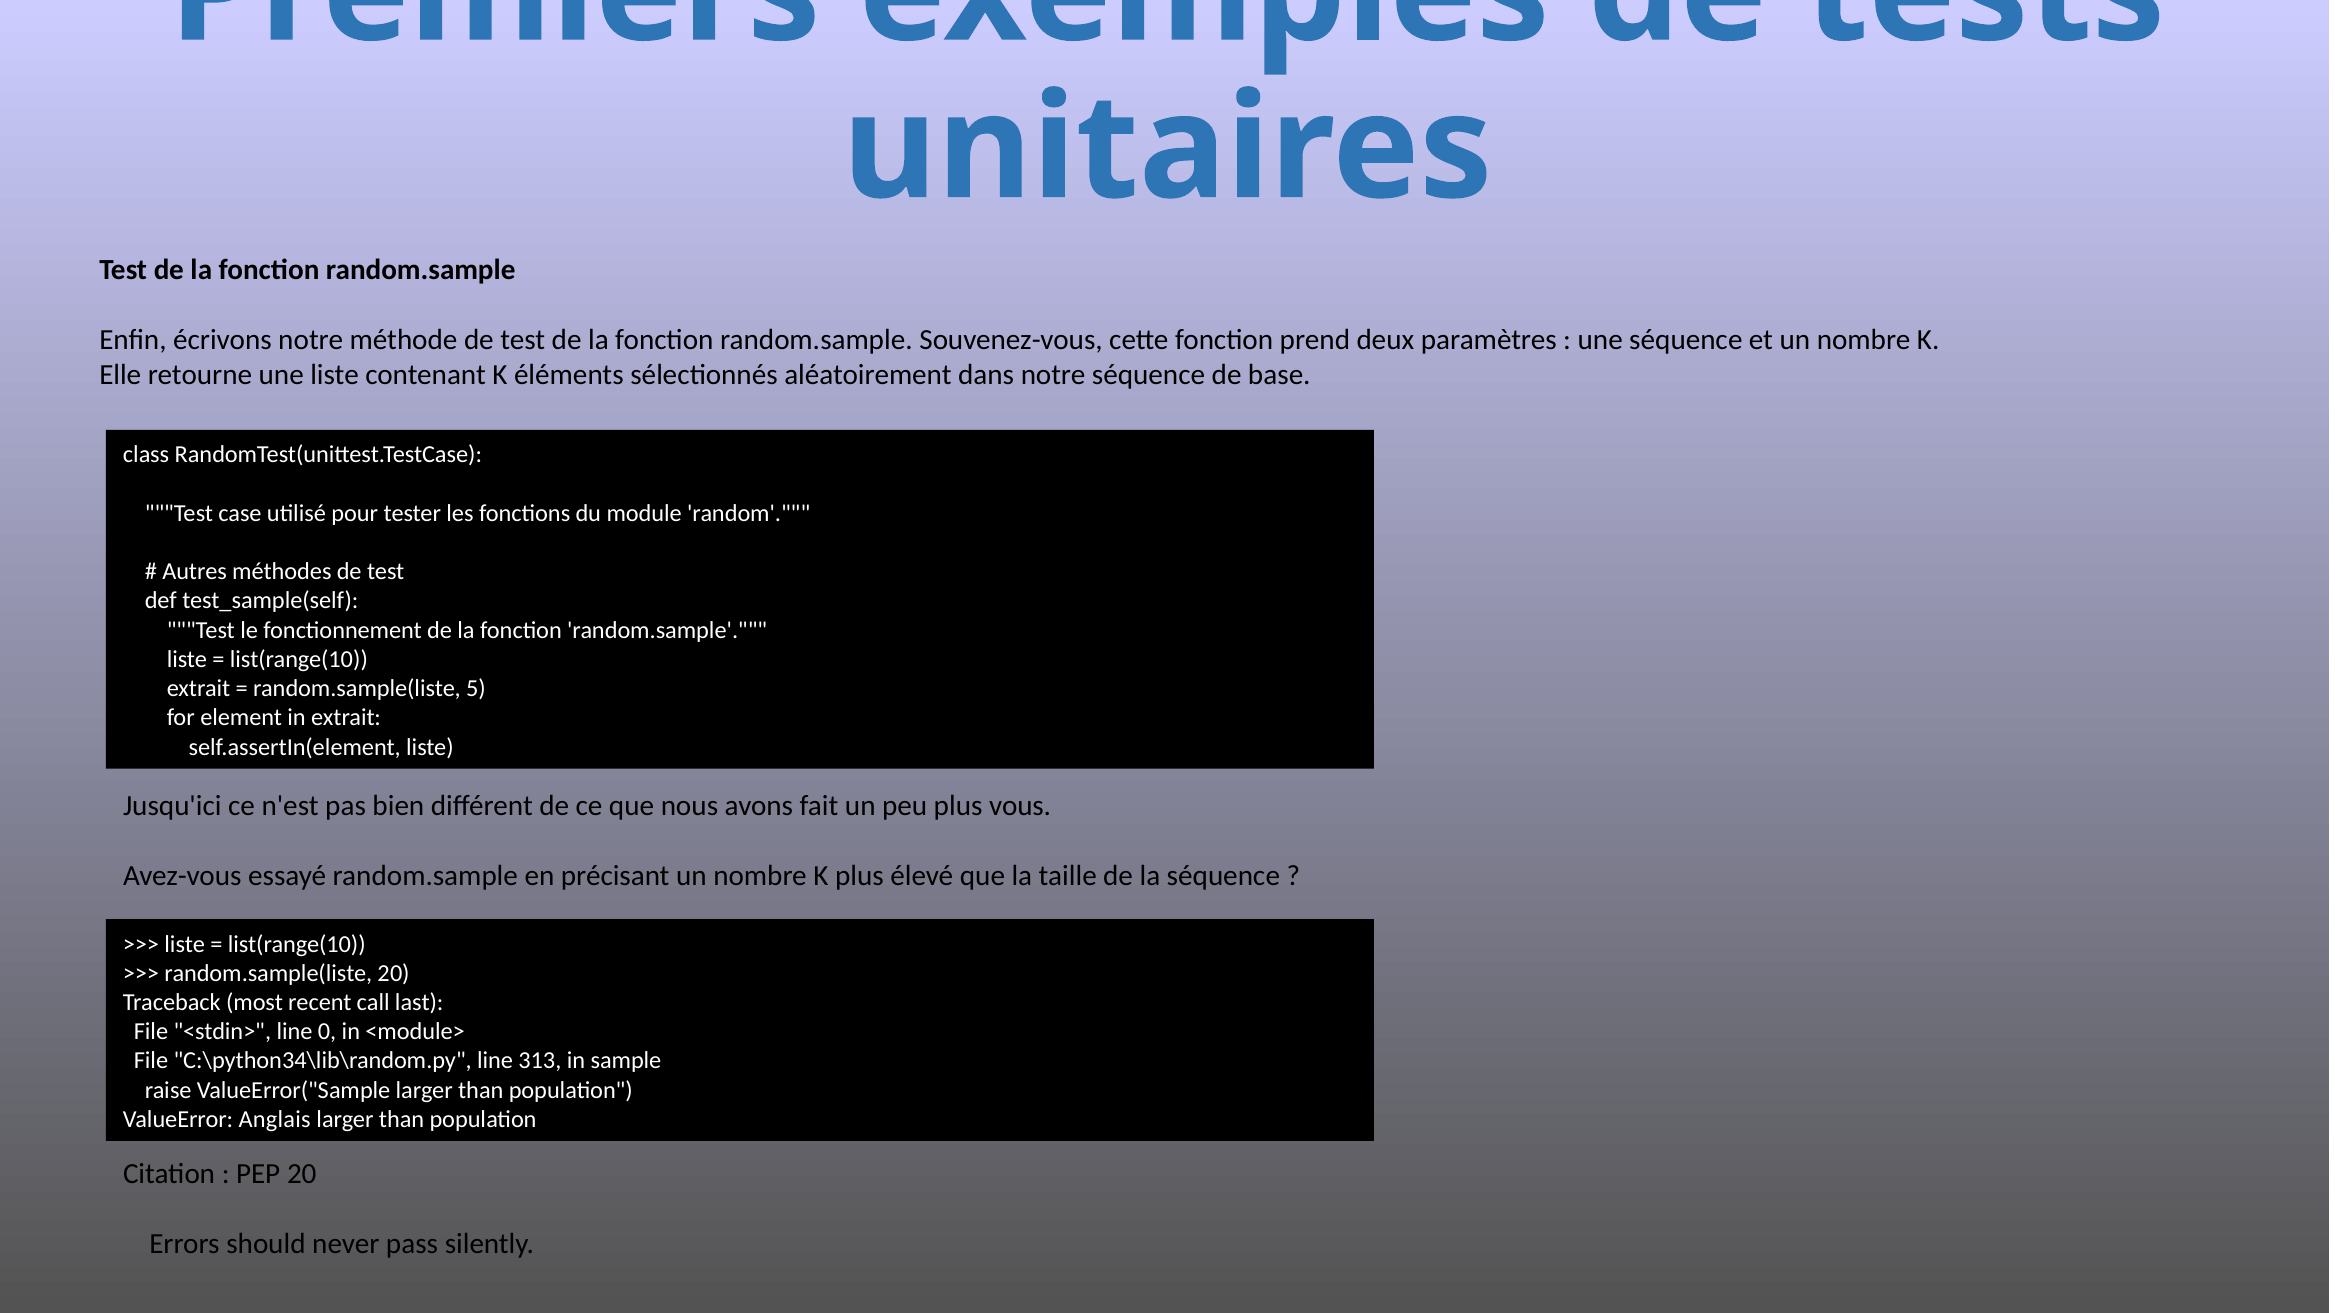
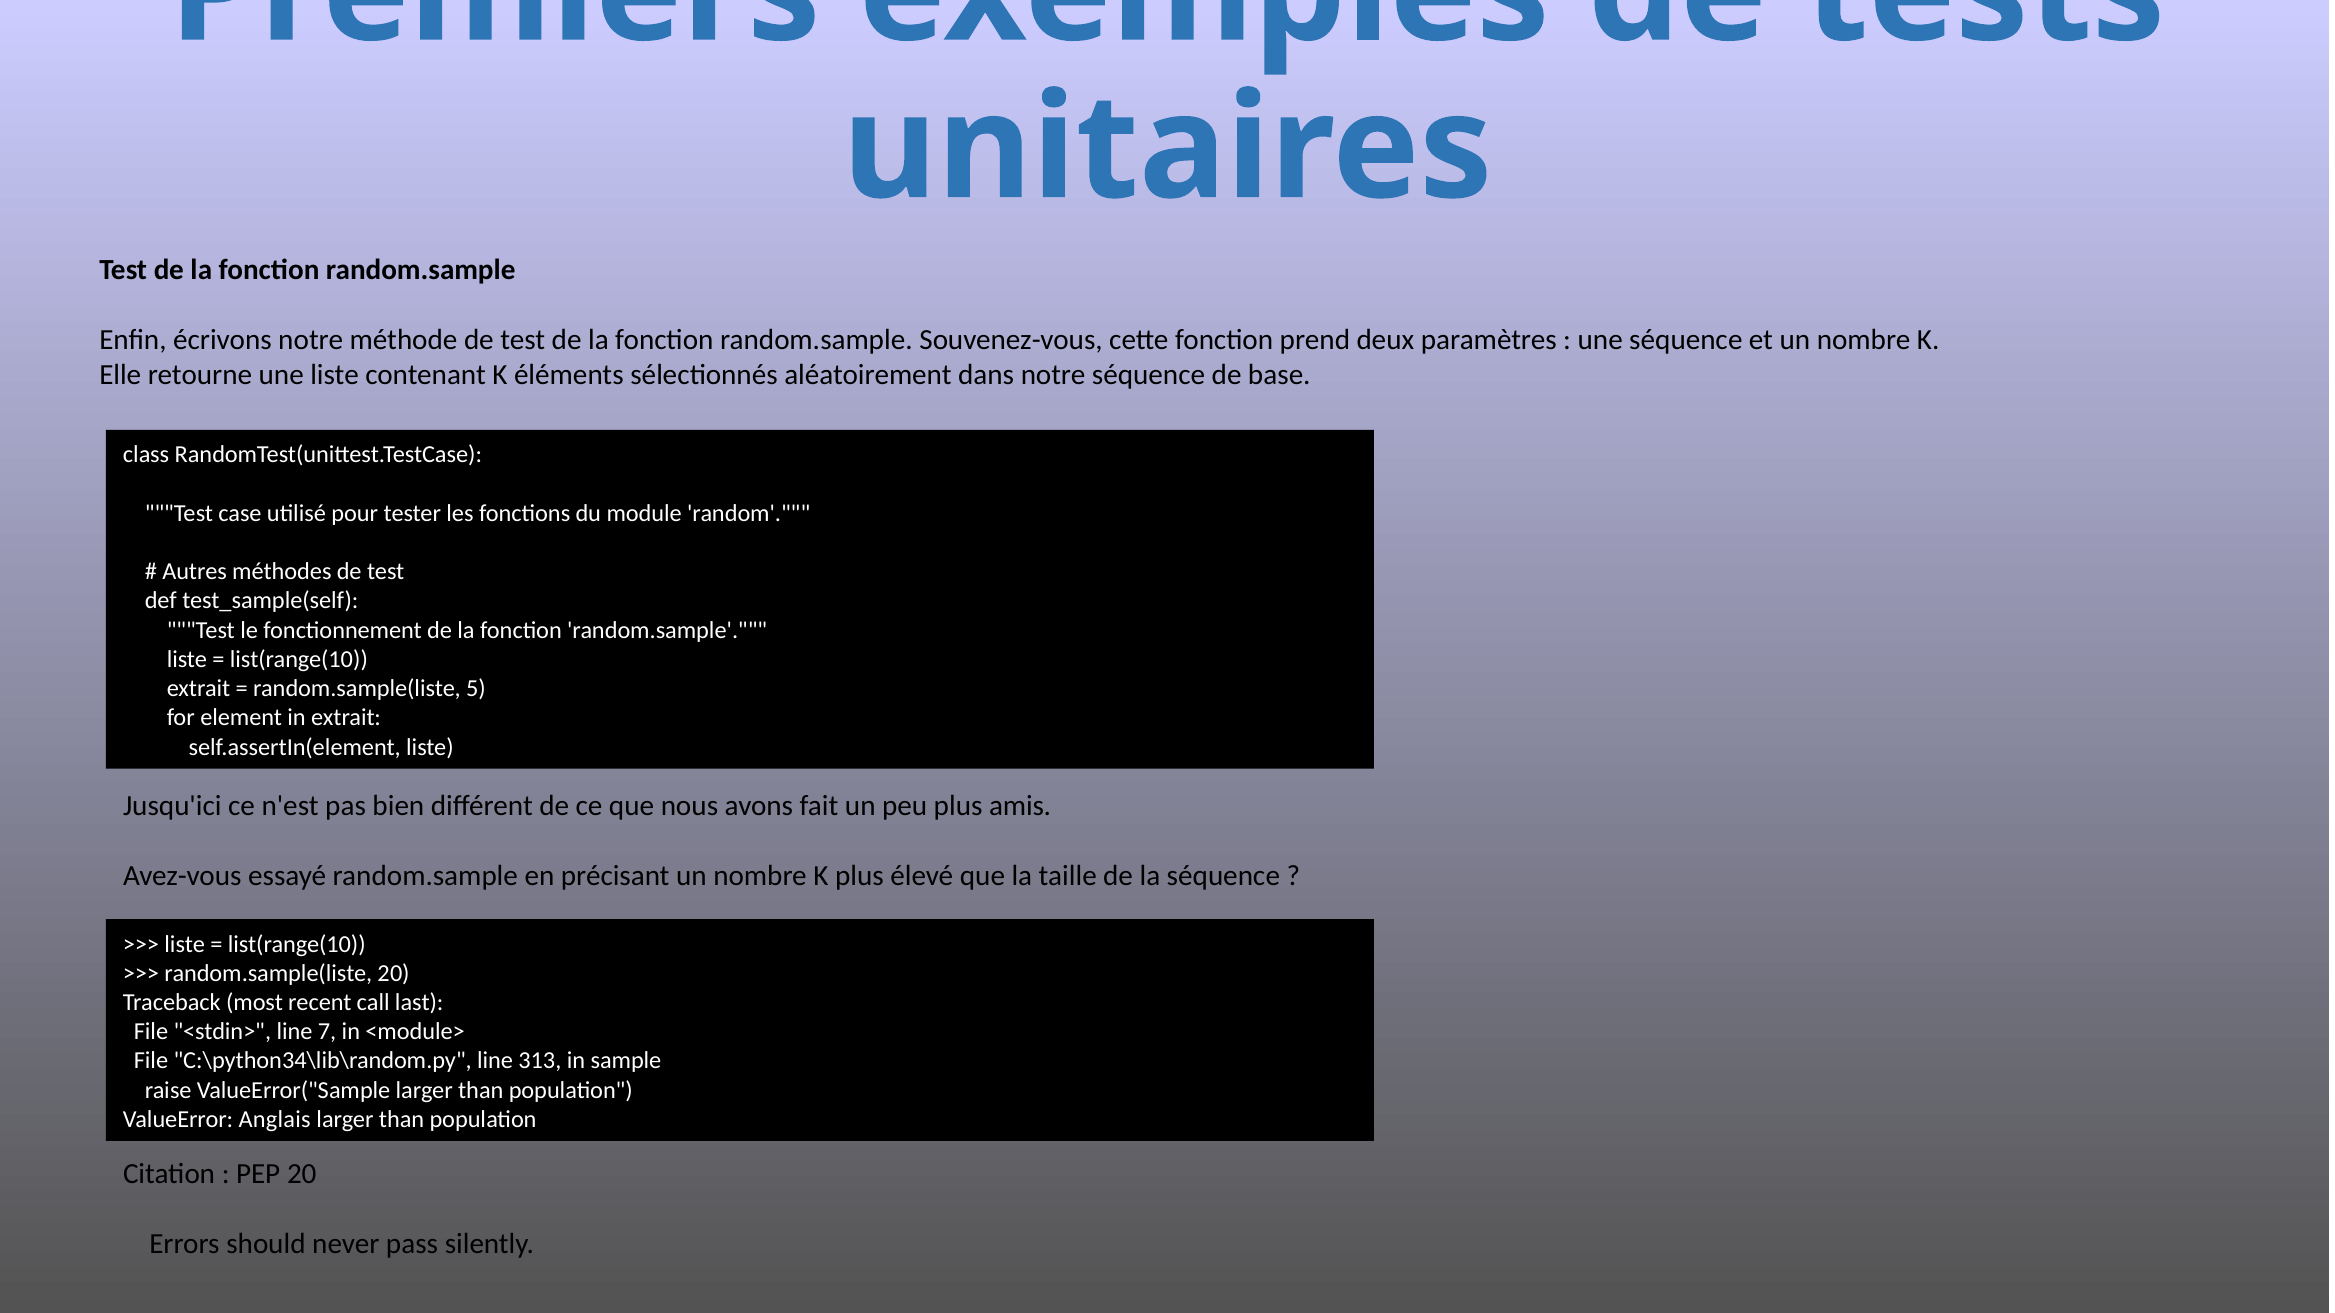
vous: vous -> amis
0: 0 -> 7
